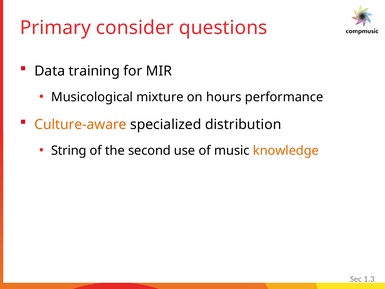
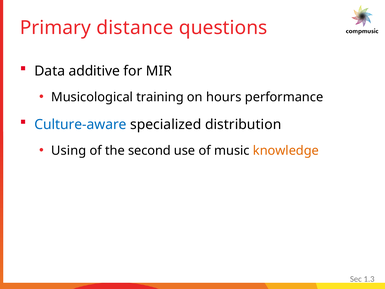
consider: consider -> distance
training: training -> additive
mixture: mixture -> training
Culture-aware colour: orange -> blue
String: String -> Using
